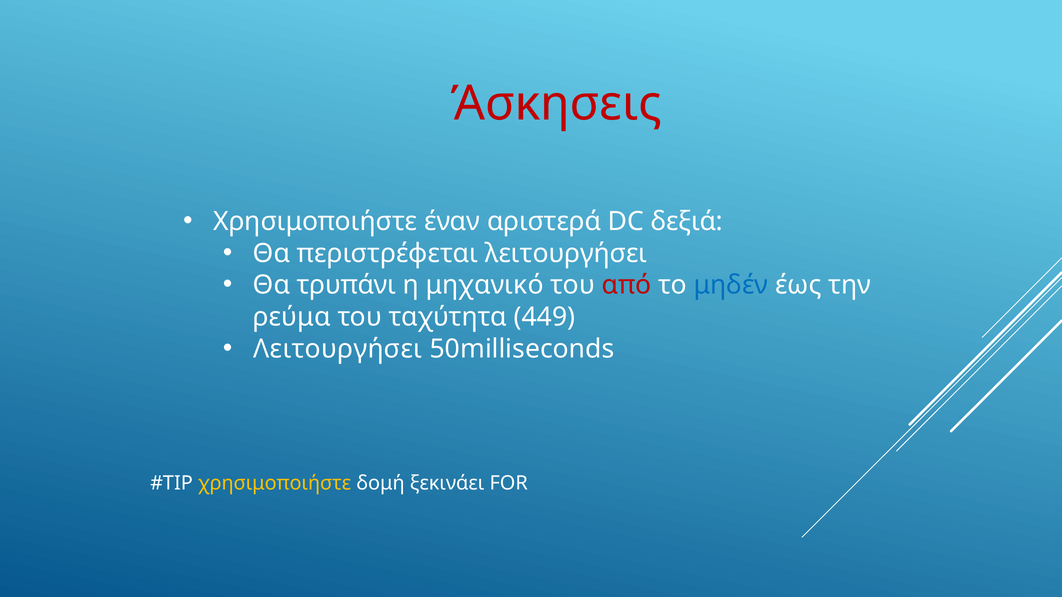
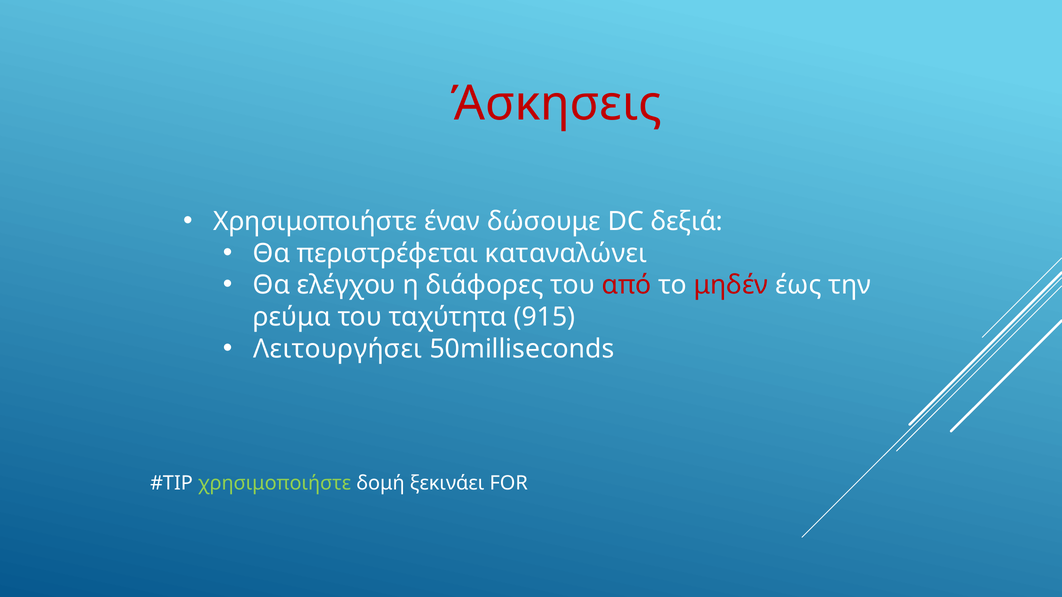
αριστερά: αριστερά -> δώσουμε
περιστρέφεται λειτουργήσει: λειτουργήσει -> καταναλώνει
τρυπάνι: τρυπάνι -> ελέγχου
μηχανικό: μηχανικό -> διάφορες
μηδέν colour: blue -> red
449: 449 -> 915
χρησιμοποιήστε at (275, 483) colour: yellow -> light green
